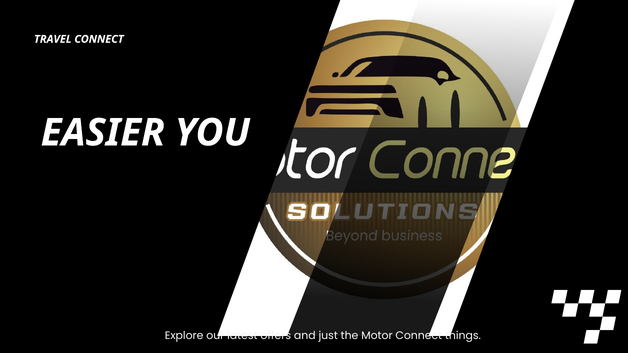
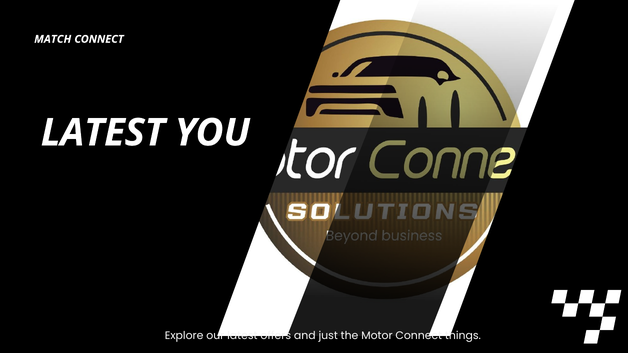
TRAVEL: TRAVEL -> MATCH
EASIER at (103, 133): EASIER -> LATEST
